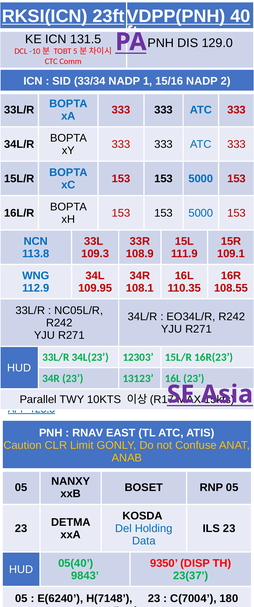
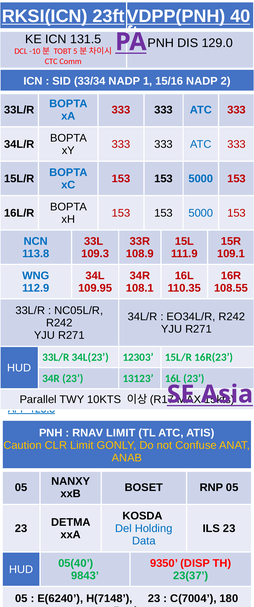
RNAV EAST: EAST -> LIMIT
